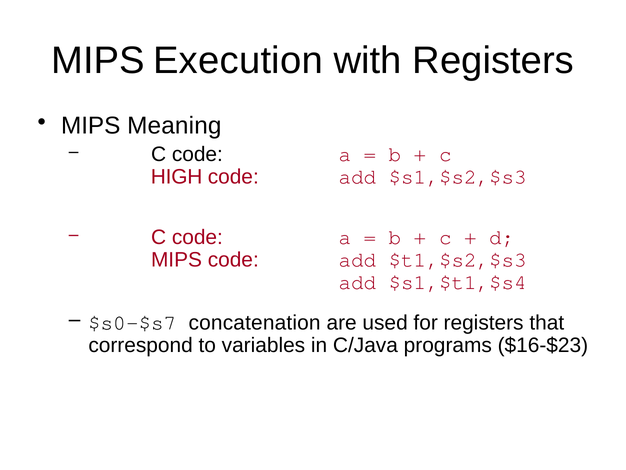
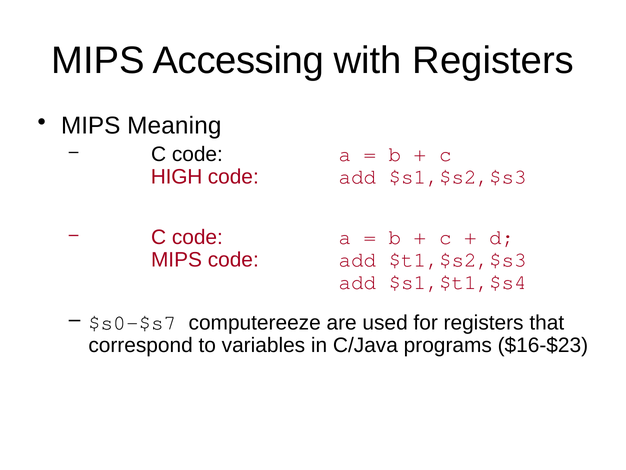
Execution: Execution -> Accessing
concatenation: concatenation -> computereeze
